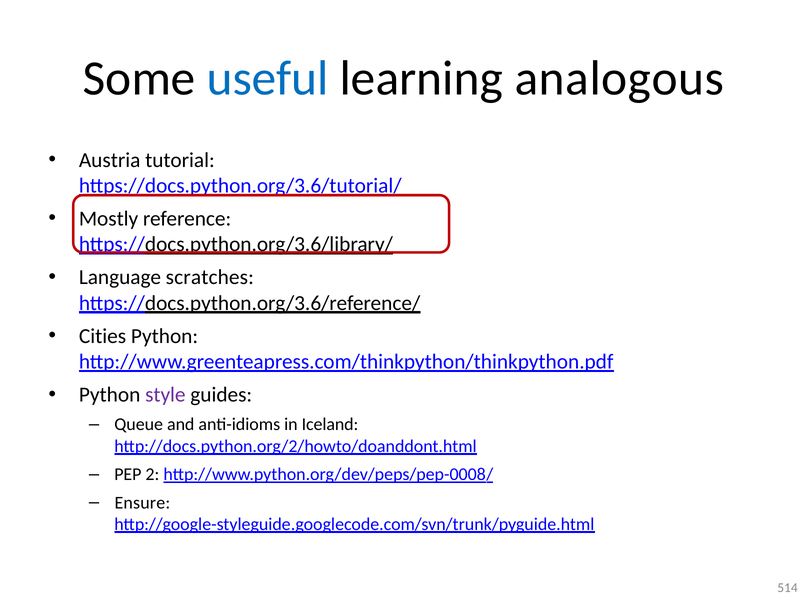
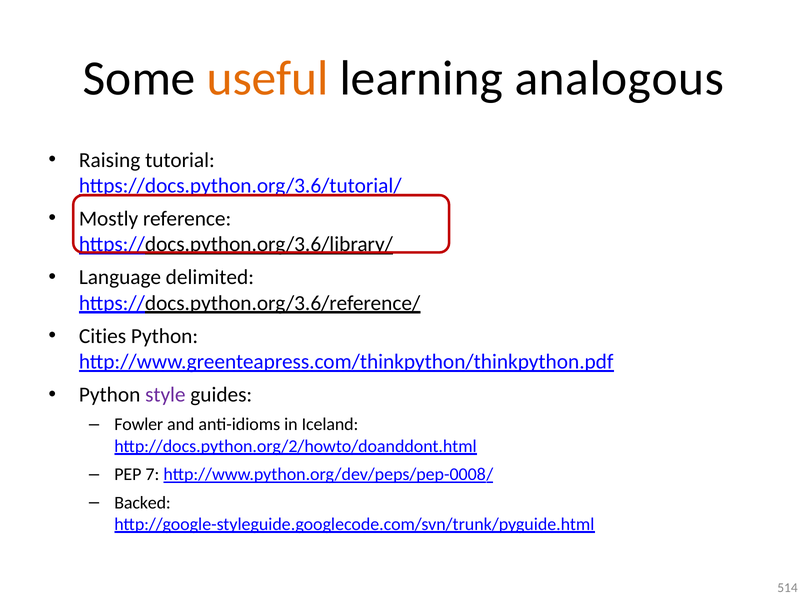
useful colour: blue -> orange
Austria: Austria -> Raising
scratches: scratches -> delimited
Queue: Queue -> Fowler
2: 2 -> 7
Ensure: Ensure -> Backed
